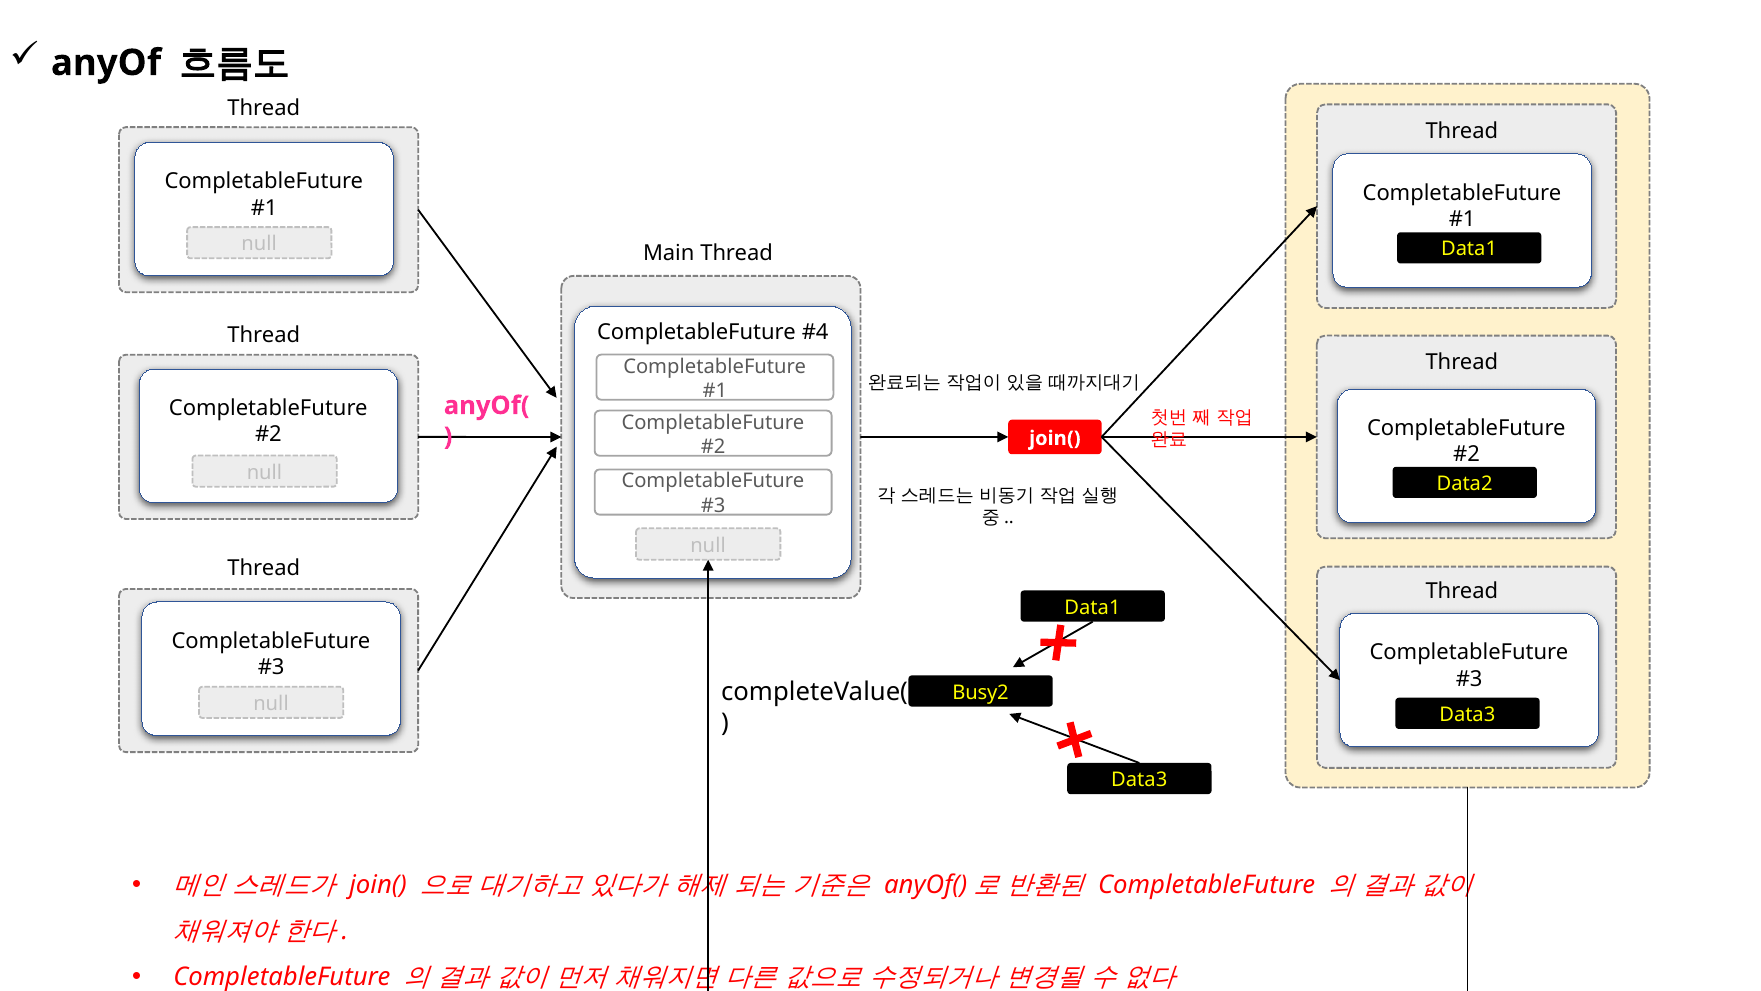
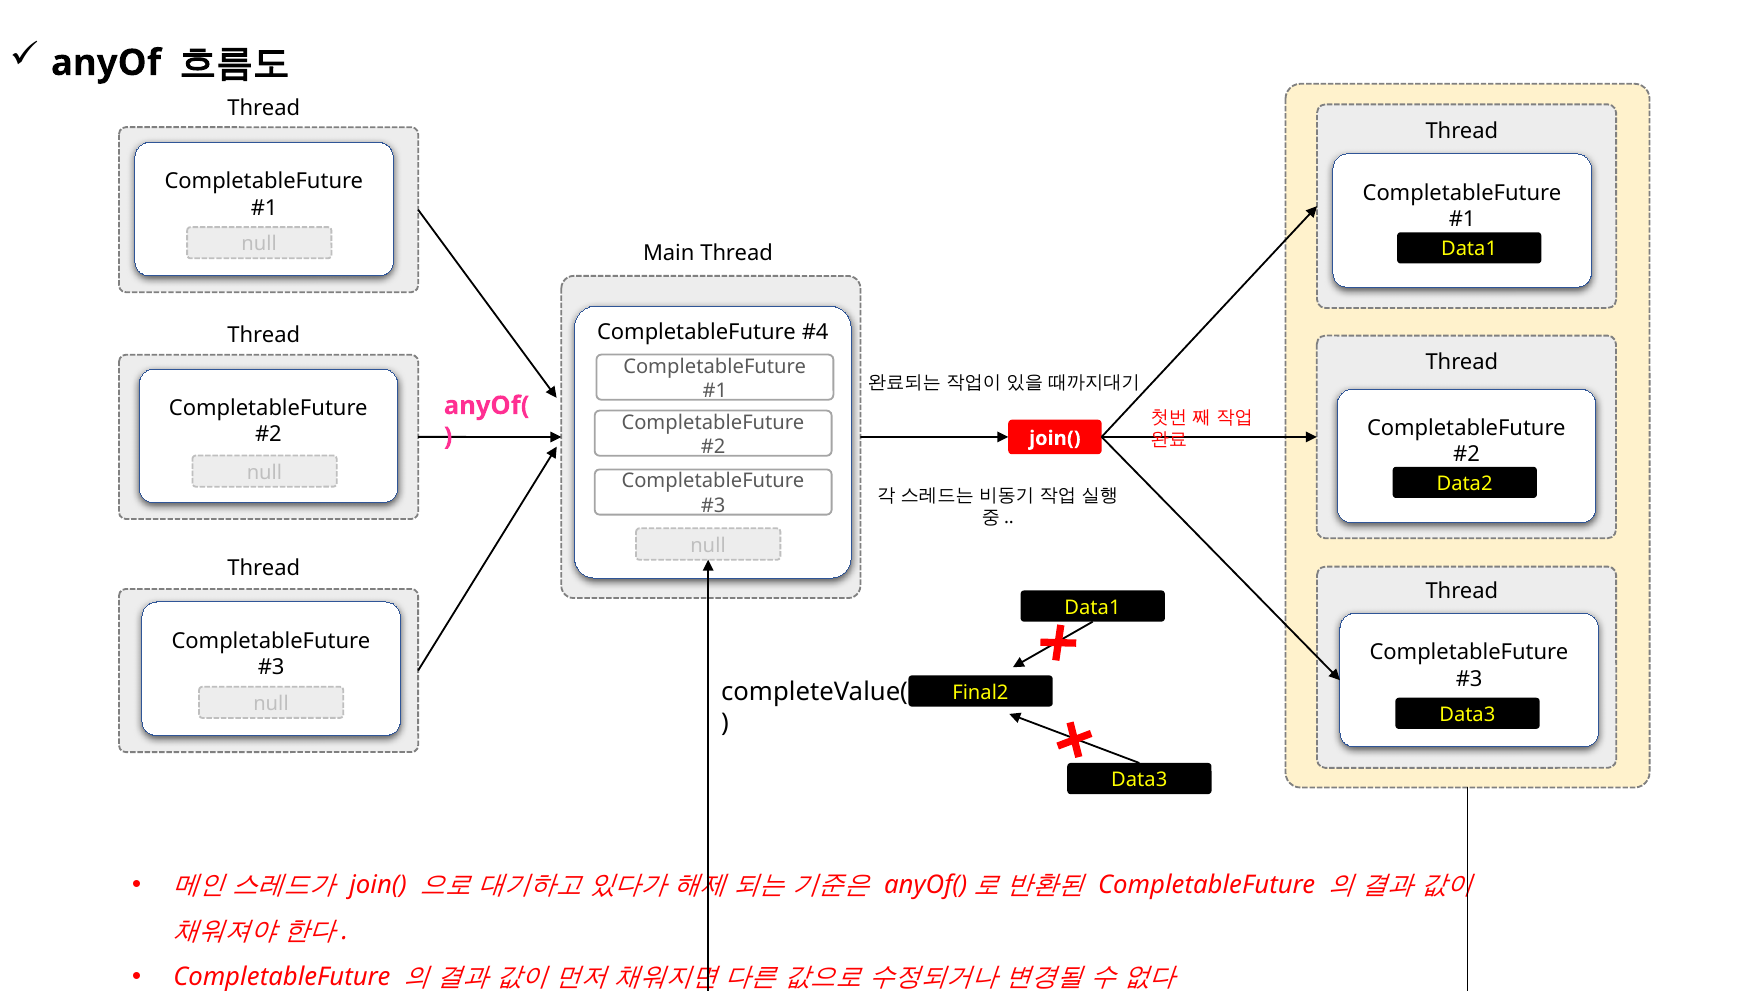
Busy2: Busy2 -> Final2
